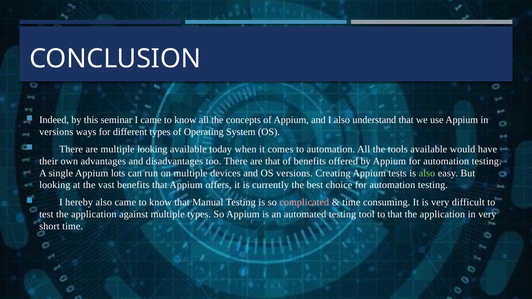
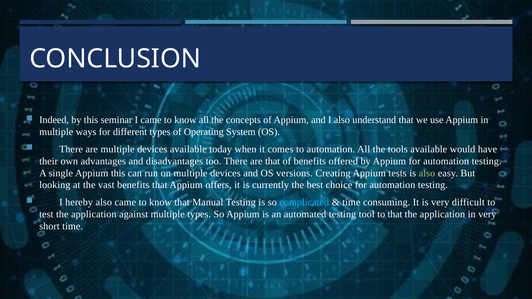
versions at (56, 132): versions -> multiple
are multiple looking: looking -> devices
Appium lots: lots -> this
complicated colour: pink -> light blue
